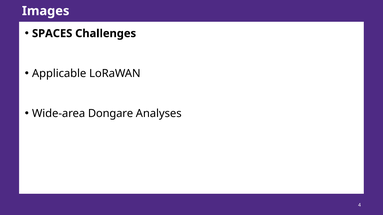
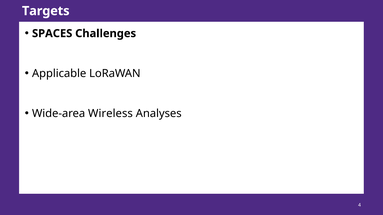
Images: Images -> Targets
Dongare: Dongare -> Wireless
